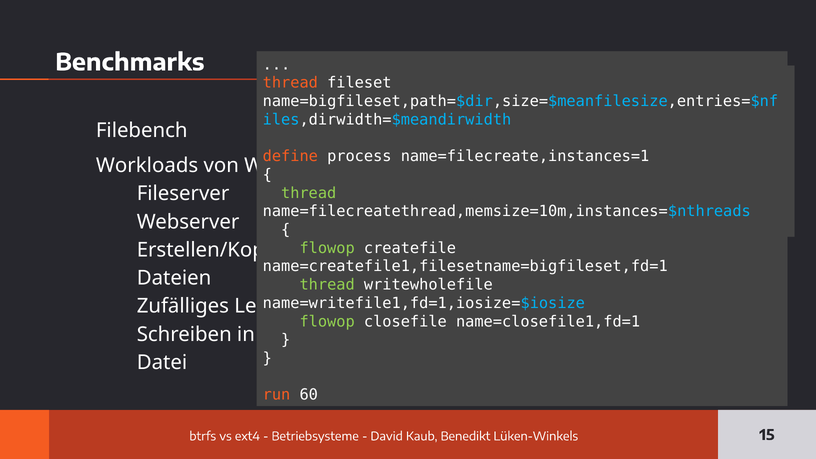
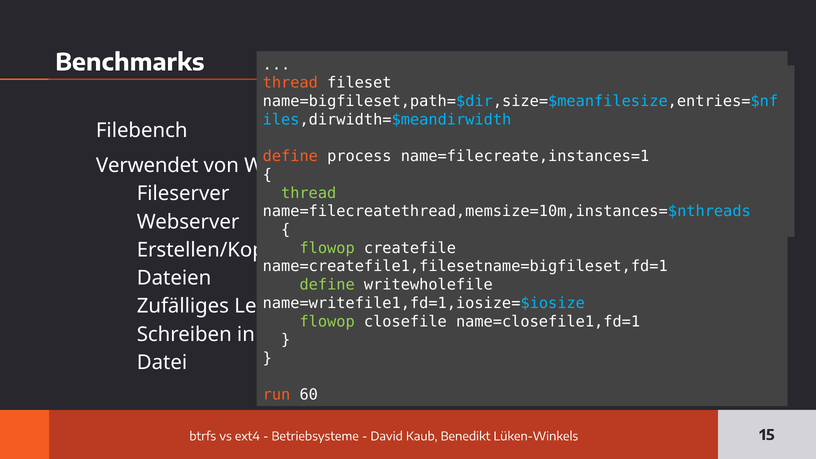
Workloads at (147, 165): Workloads -> Verwendet
thread at (327, 285): thread -> define
